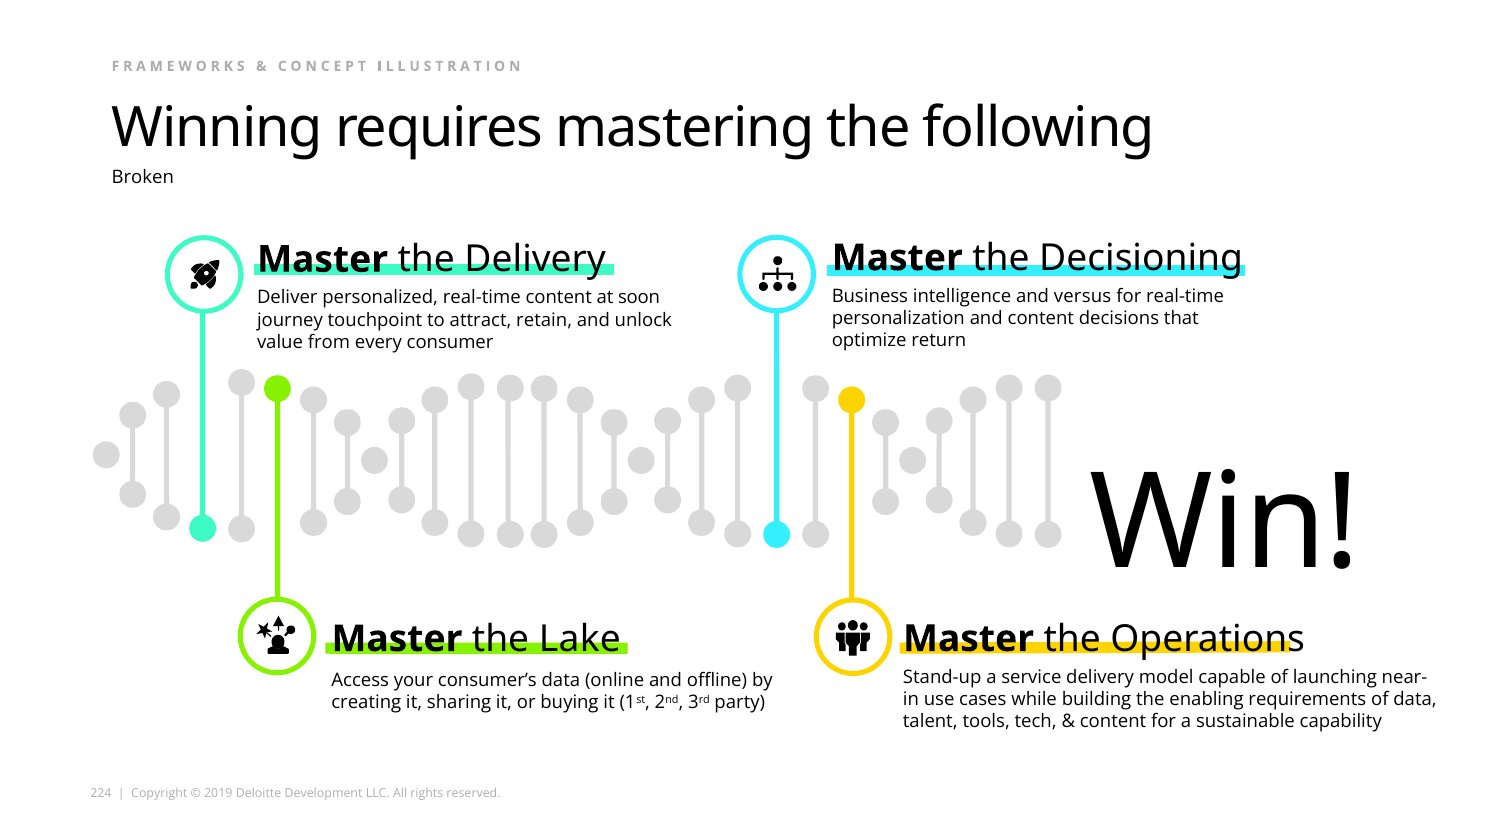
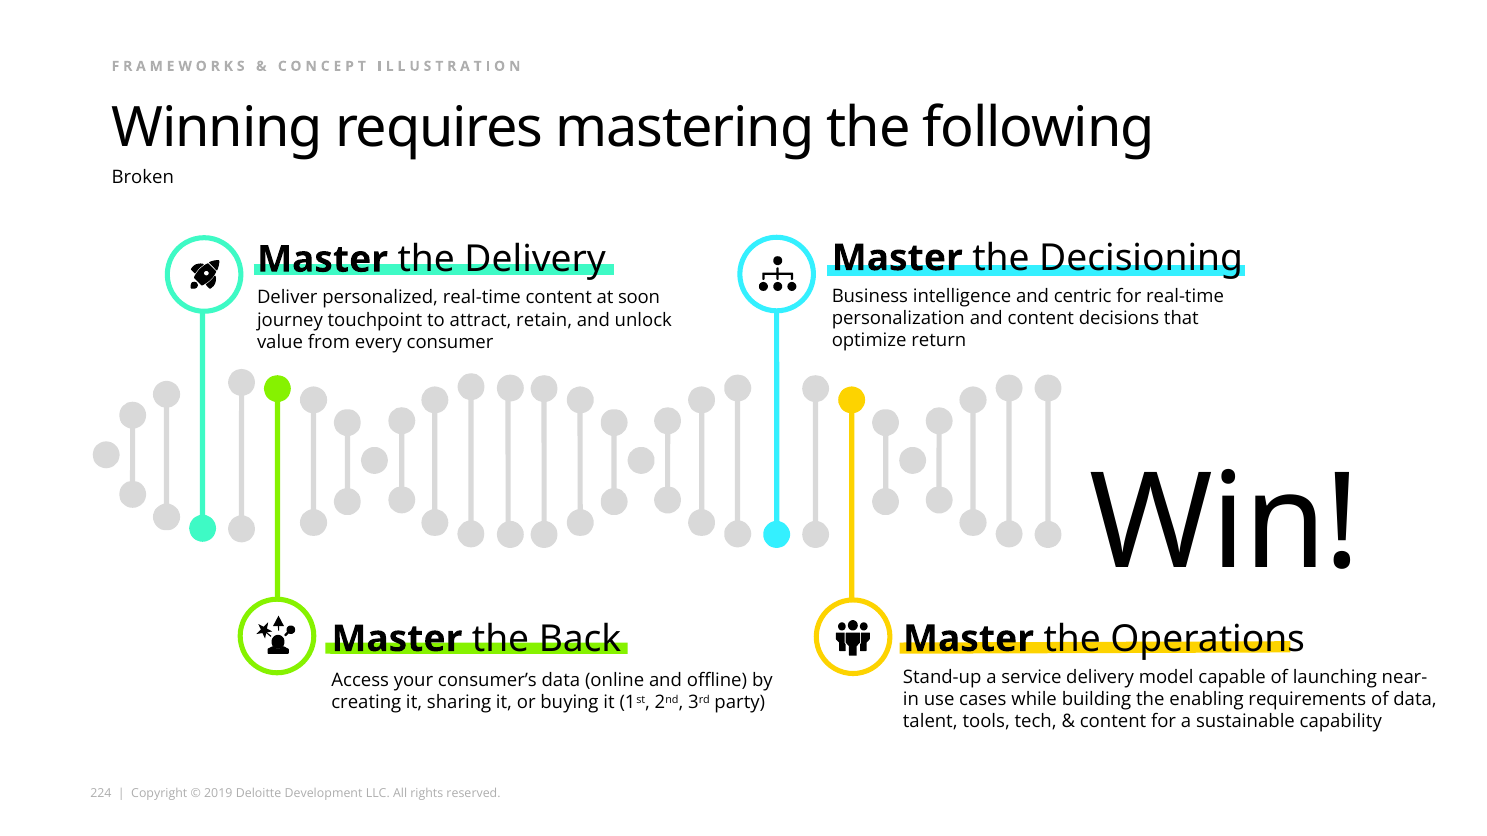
versus: versus -> centric
Lake: Lake -> Back
